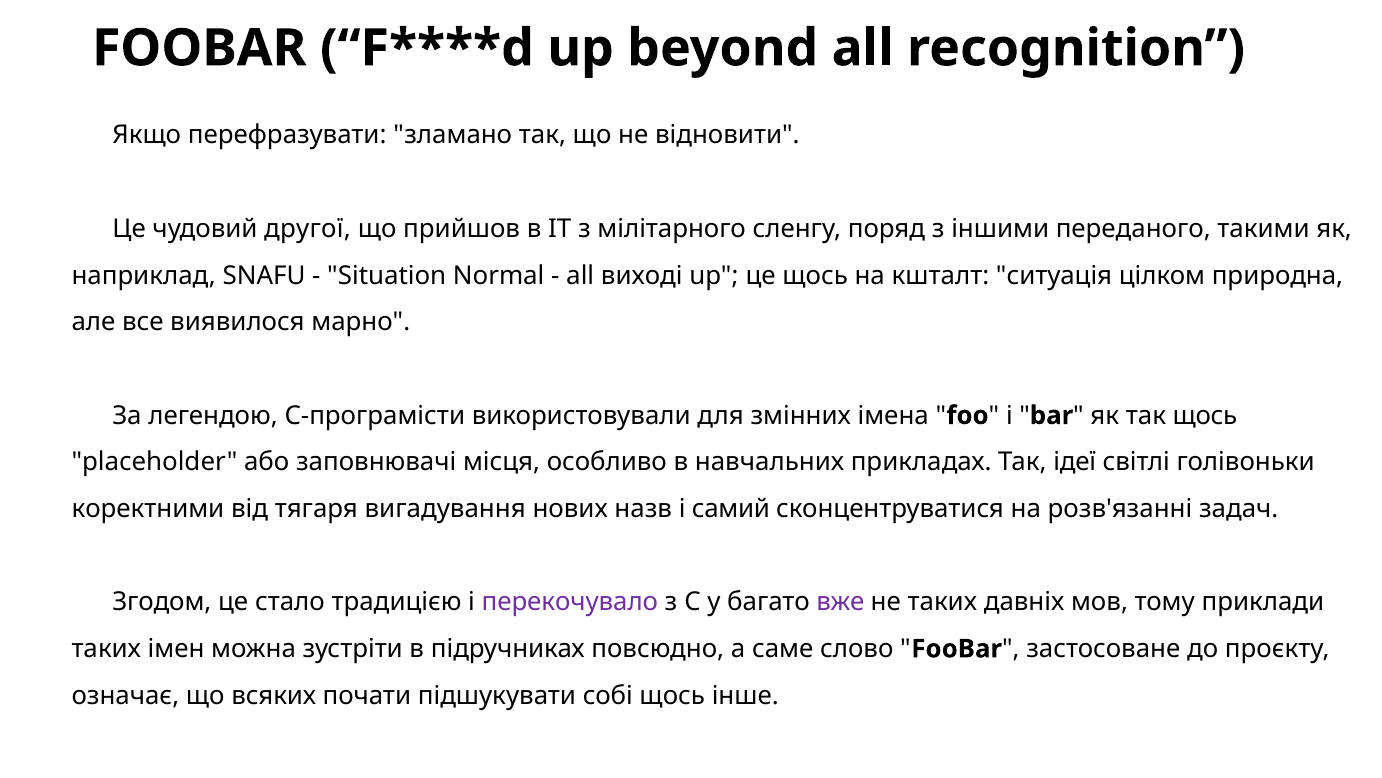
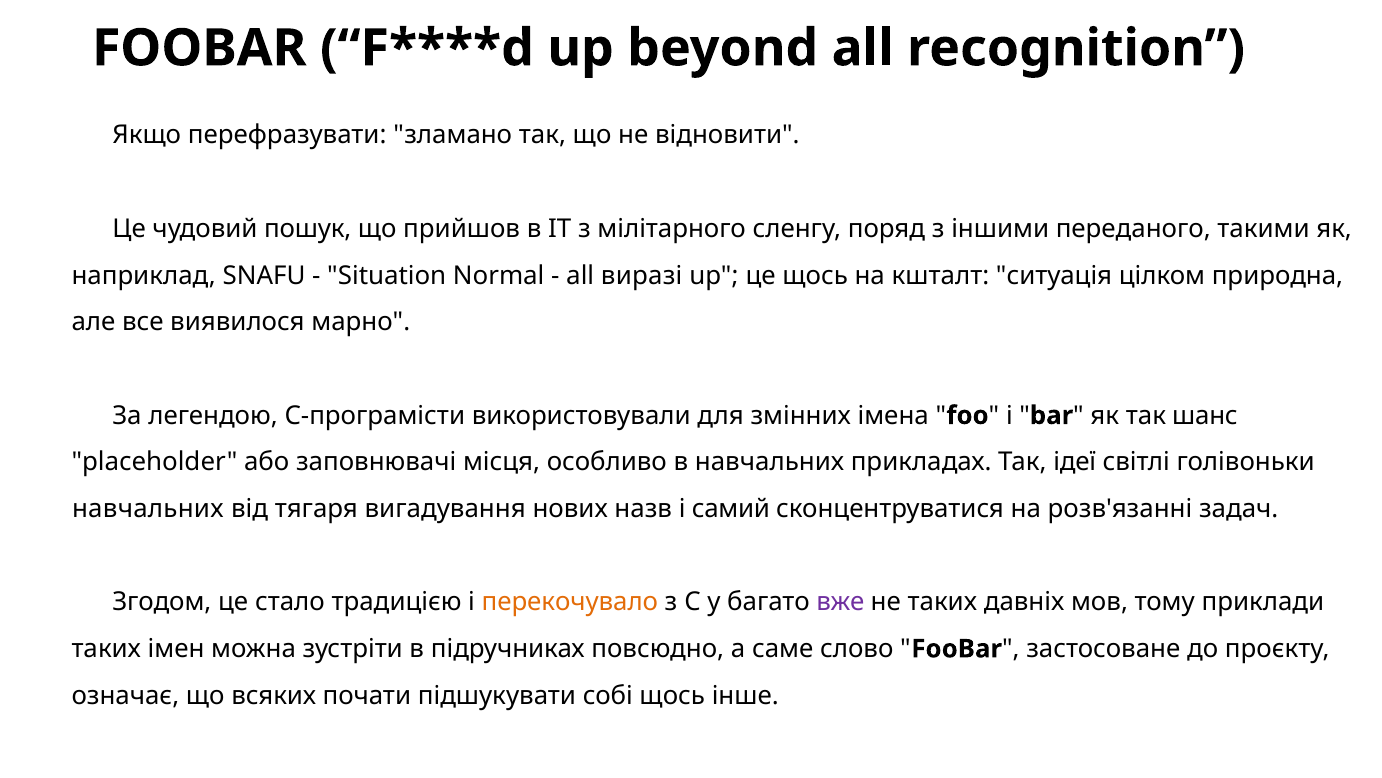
другої: другої -> пошук
виході: виході -> виразі
так щось: щось -> шанс
коректними at (148, 508): коректними -> навчальних
перекочувало colour: purple -> orange
